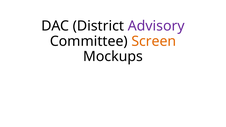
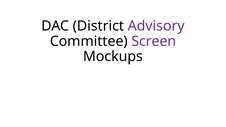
Screen colour: orange -> purple
